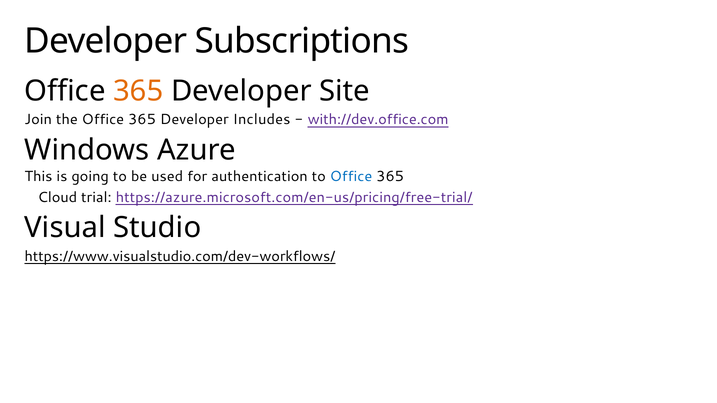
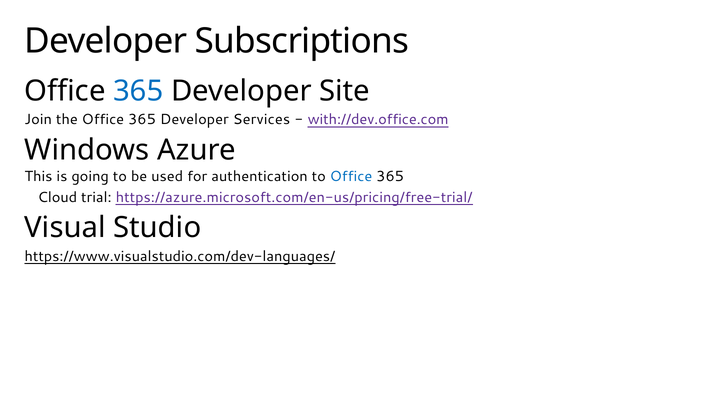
365 at (138, 91) colour: orange -> blue
Includes: Includes -> Services
https://www.visualstudio.com/dev-workflows/: https://www.visualstudio.com/dev-workflows/ -> https://www.visualstudio.com/dev-languages/
